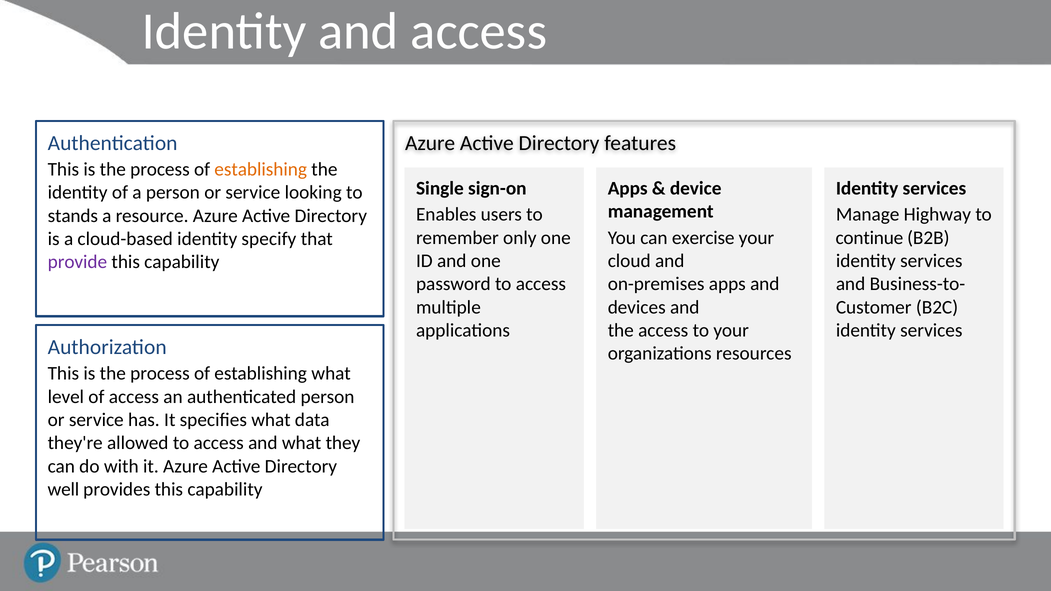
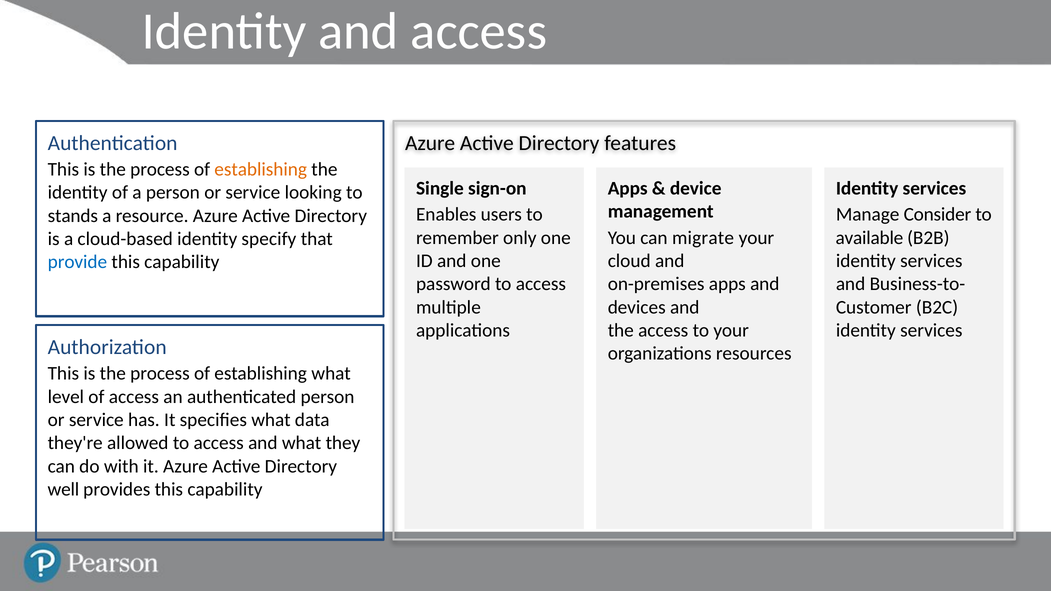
Highway: Highway -> Consider
exercise: exercise -> migrate
continue: continue -> available
provide colour: purple -> blue
